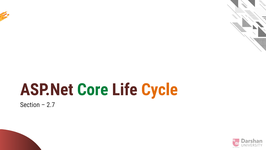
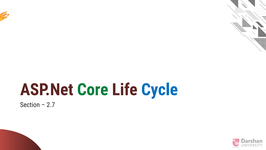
Cycle colour: orange -> blue
